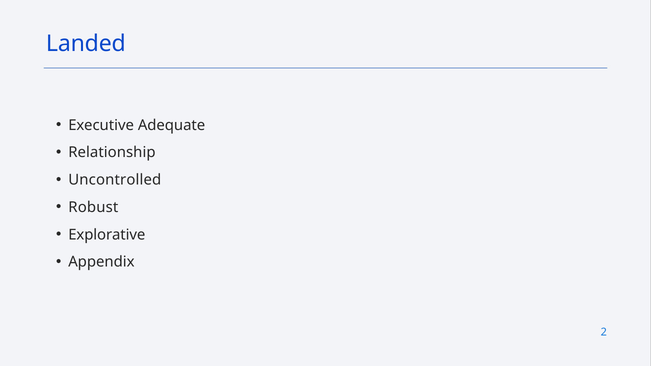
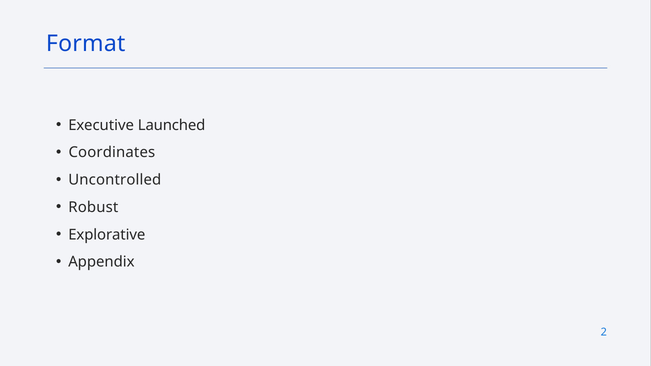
Landed: Landed -> Format
Adequate: Adequate -> Launched
Relationship: Relationship -> Coordinates
